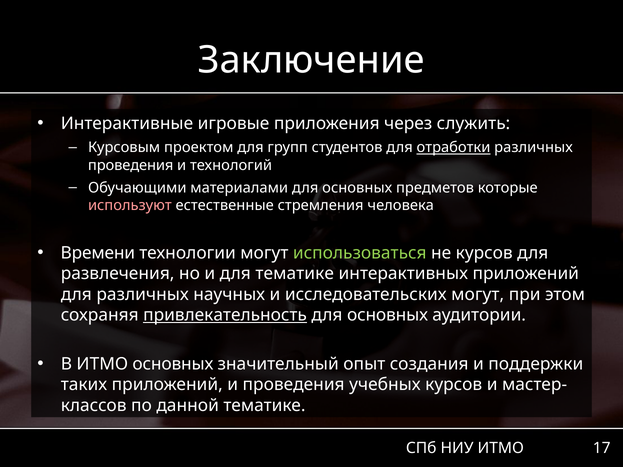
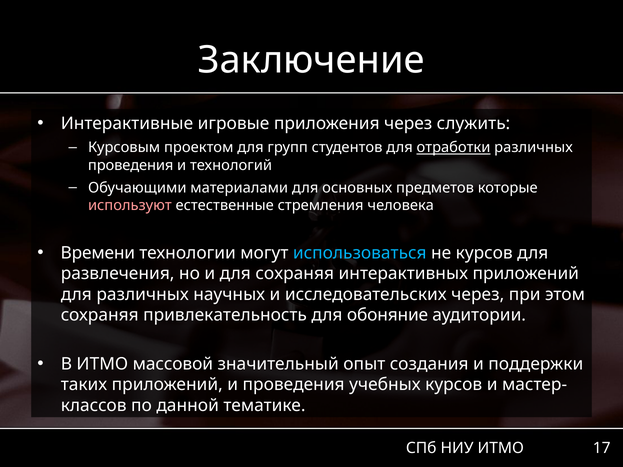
использоваться colour: light green -> light blue
для тематике: тематике -> сохраняя
исследовательских могут: могут -> через
привлекательность underline: present -> none
основных at (388, 315): основных -> обоняние
ИТМО основных: основных -> массовой
